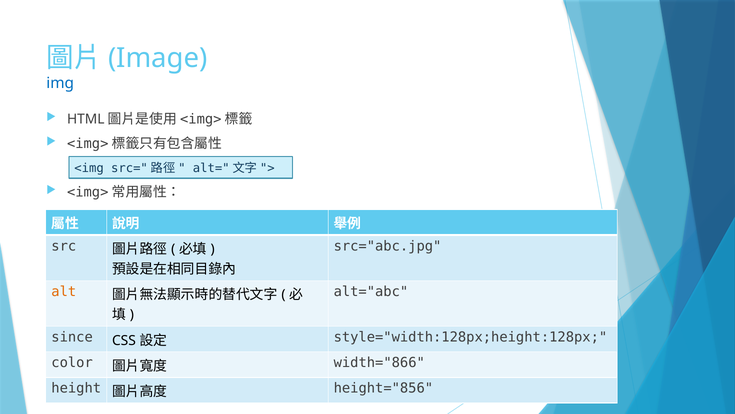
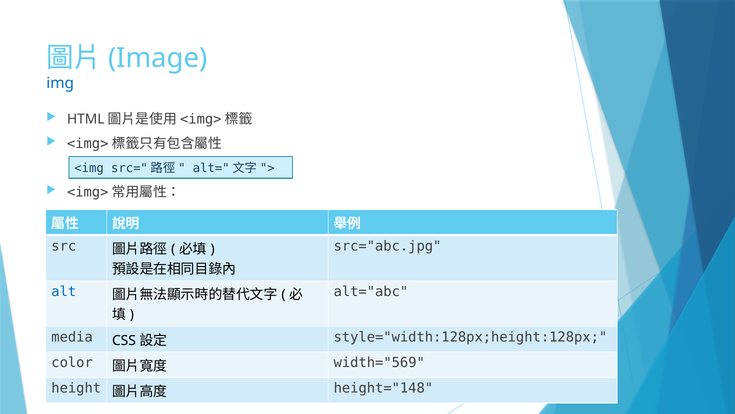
alt colour: orange -> blue
since: since -> media
width="866: width="866 -> width="569
height="856: height="856 -> height="148
